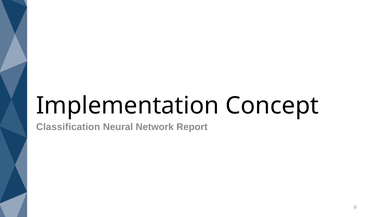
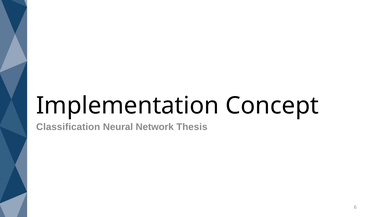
Report: Report -> Thesis
